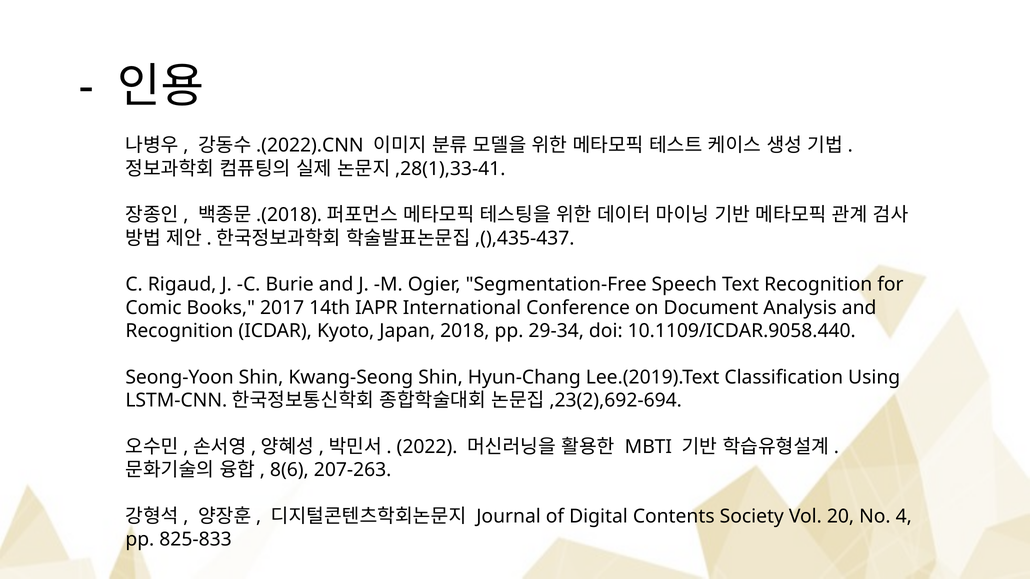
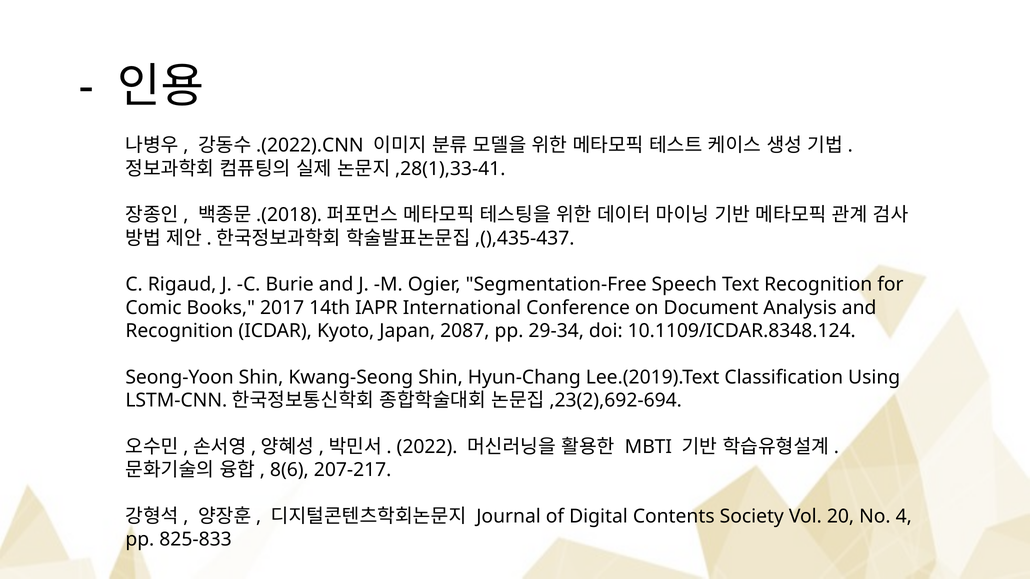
2018: 2018 -> 2087
10.1109/ICDAR.9058.440: 10.1109/ICDAR.9058.440 -> 10.1109/ICDAR.8348.124
207-263: 207-263 -> 207-217
